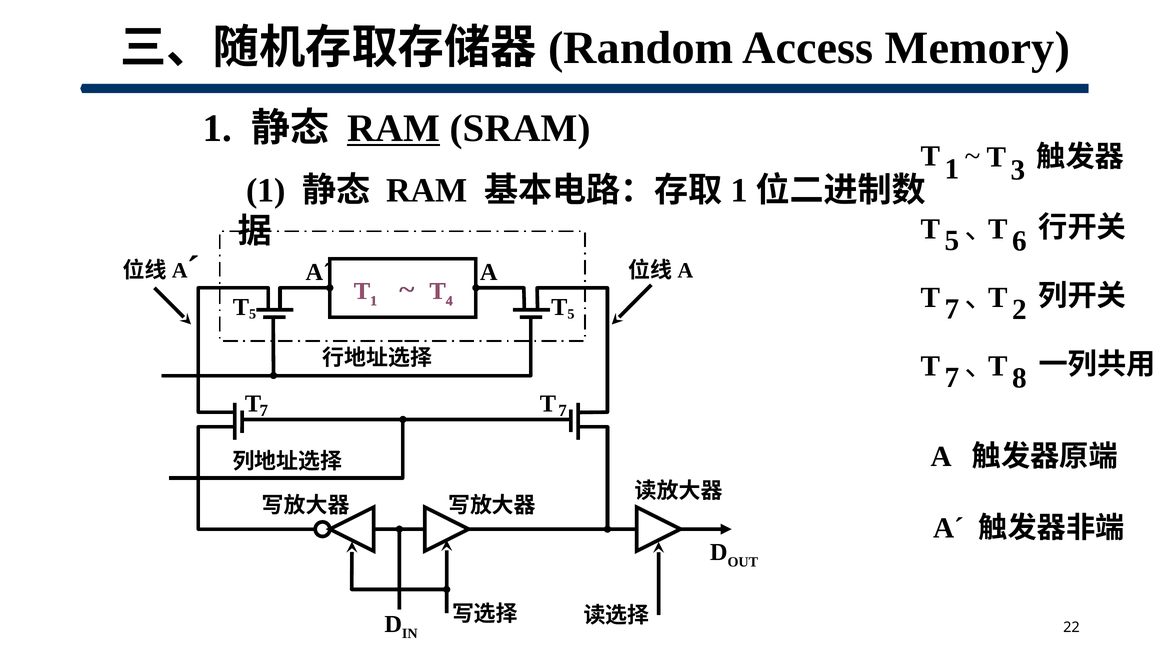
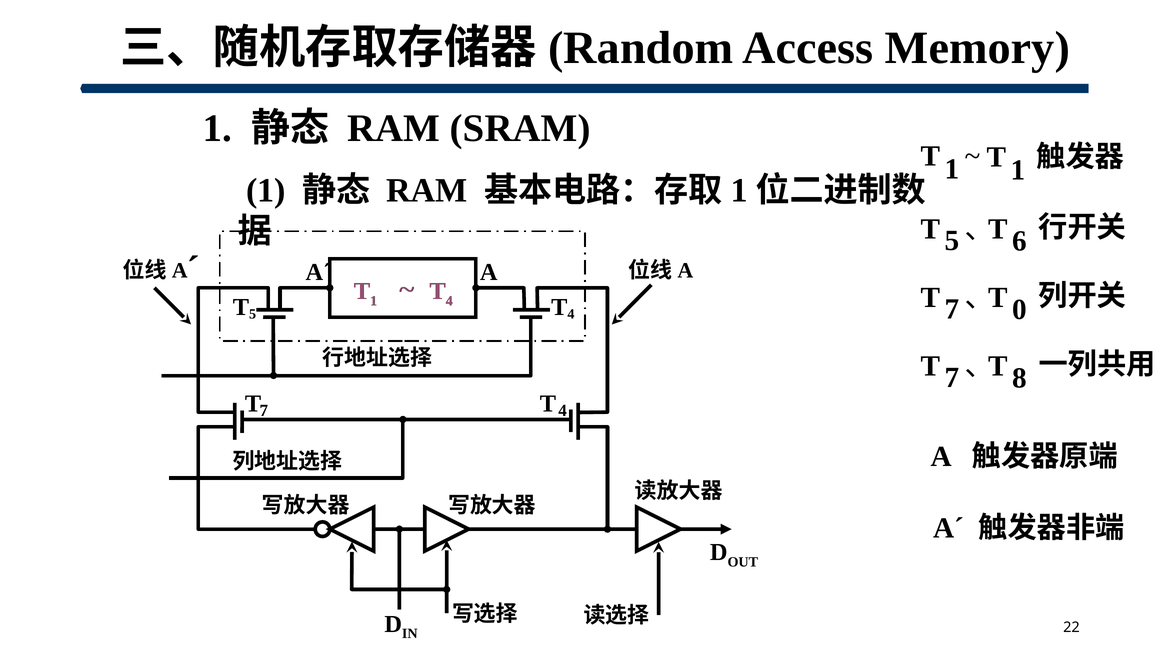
RAM at (394, 128) underline: present -> none
3 at (1018, 170): 3 -> 1
2: 2 -> 0
5 T 5: 5 -> 4
7 T 7: 7 -> 4
